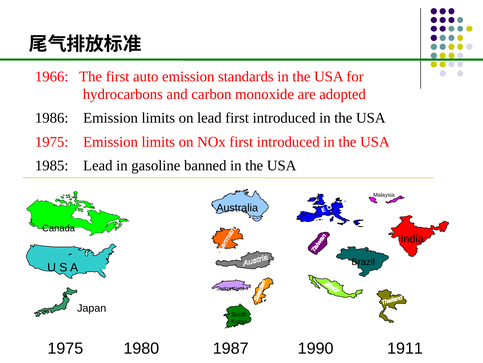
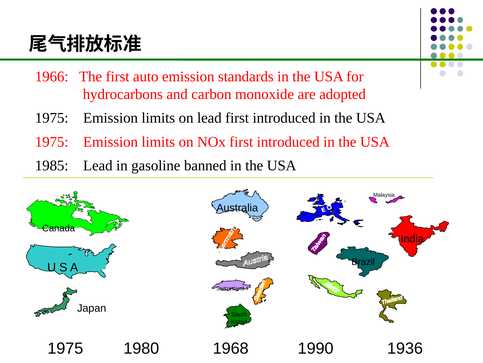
1986 at (52, 118): 1986 -> 1975
1987: 1987 -> 1968
1911: 1911 -> 1936
